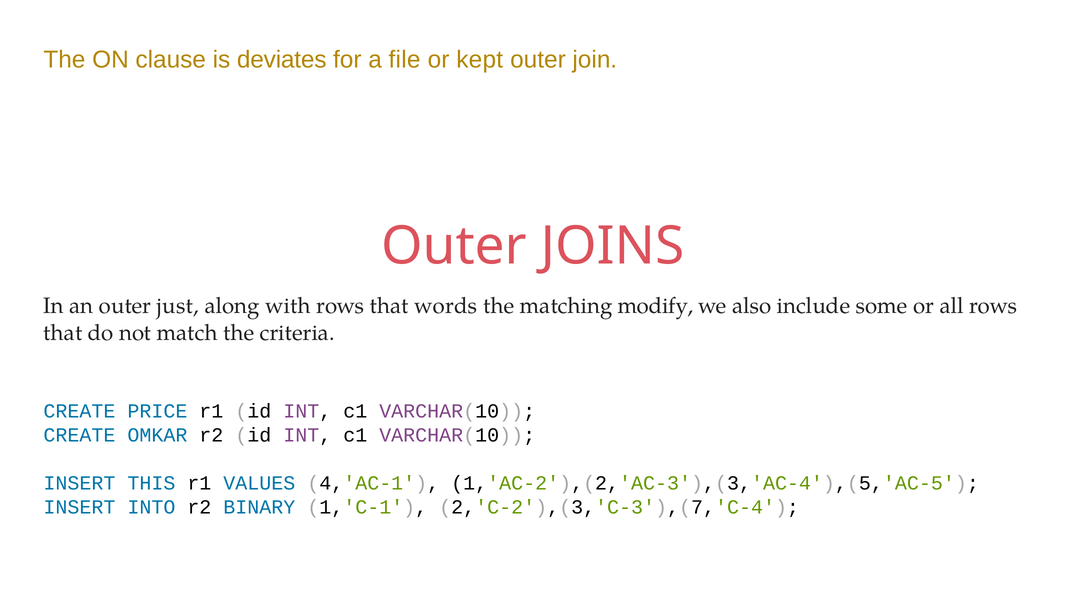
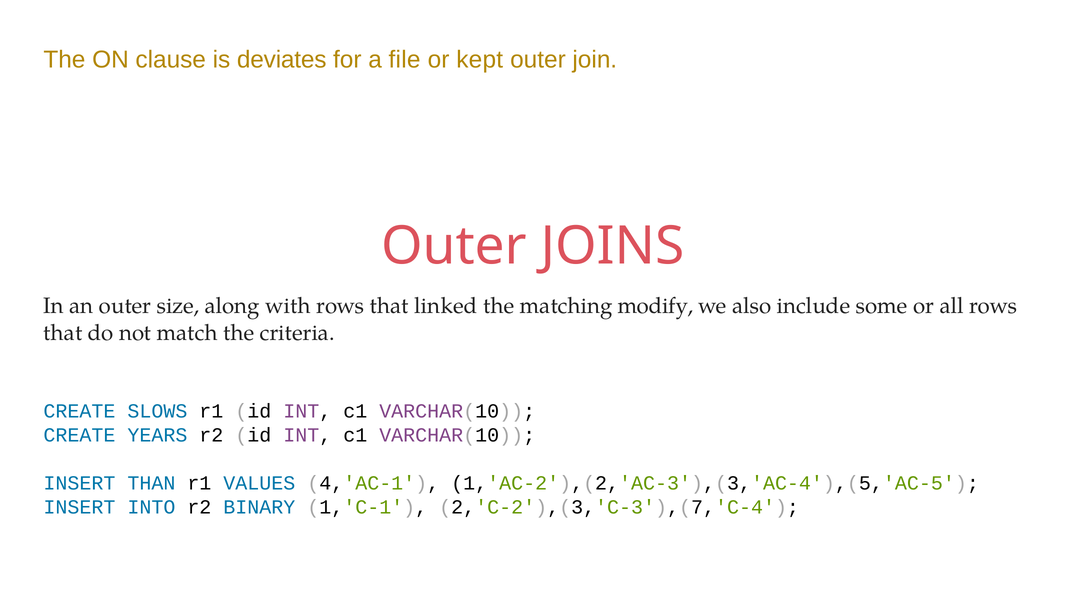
just: just -> size
words: words -> linked
PRICE: PRICE -> SLOWS
OMKAR: OMKAR -> YEARS
THIS: THIS -> THAN
